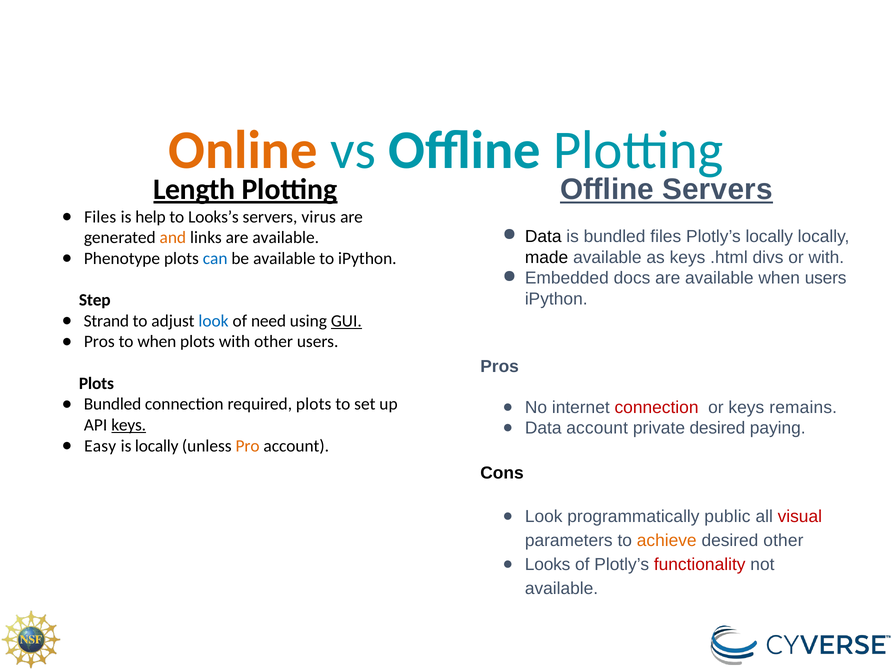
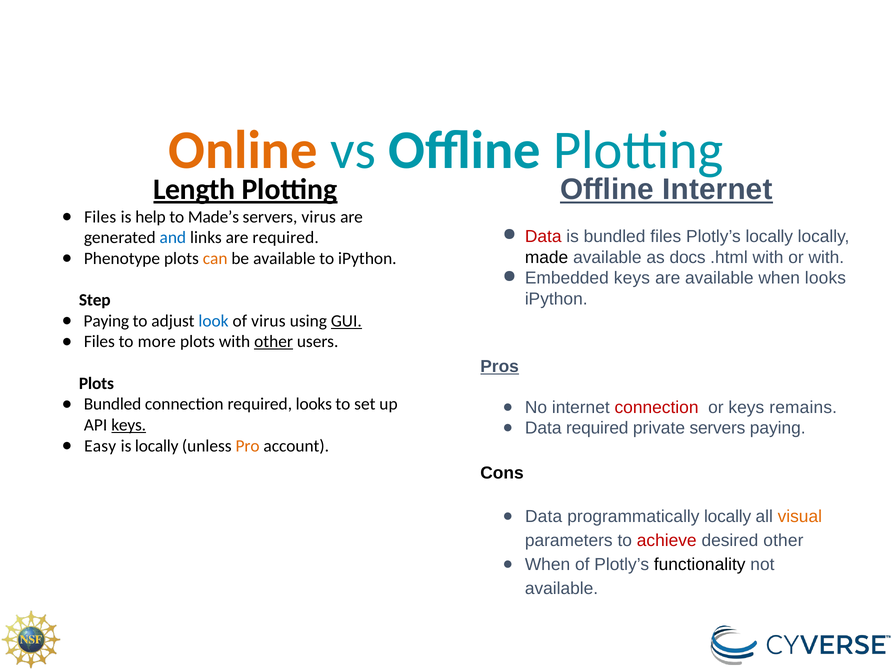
Offline Servers: Servers -> Internet
Looks’s: Looks’s -> Made’s
Data at (543, 237) colour: black -> red
and colour: orange -> blue
links are available: available -> required
as keys: keys -> docs
.html divs: divs -> with
can colour: blue -> orange
Embedded docs: docs -> keys
when users: users -> looks
Strand at (106, 321): Strand -> Paying
of need: need -> virus
Pros at (99, 342): Pros -> Files
to when: when -> more
other at (274, 342) underline: none -> present
Pros at (500, 367) underline: none -> present
required plots: plots -> looks
Data account: account -> required
private desired: desired -> servers
Look at (544, 517): Look -> Data
programmatically public: public -> locally
visual colour: red -> orange
achieve colour: orange -> red
Looks at (548, 564): Looks -> When
functionality colour: red -> black
